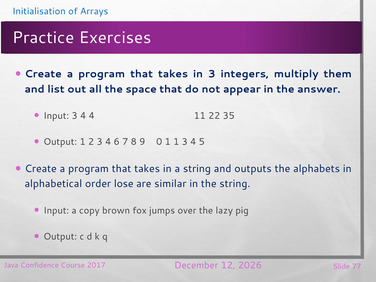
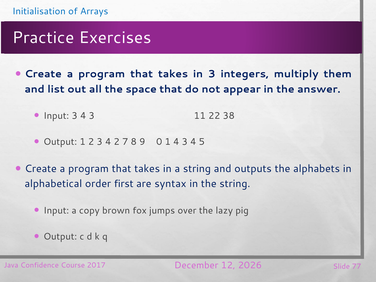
3 4 4: 4 -> 3
35: 35 -> 38
4 6: 6 -> 2
1 1: 1 -> 4
lose: lose -> first
similar: similar -> syntax
